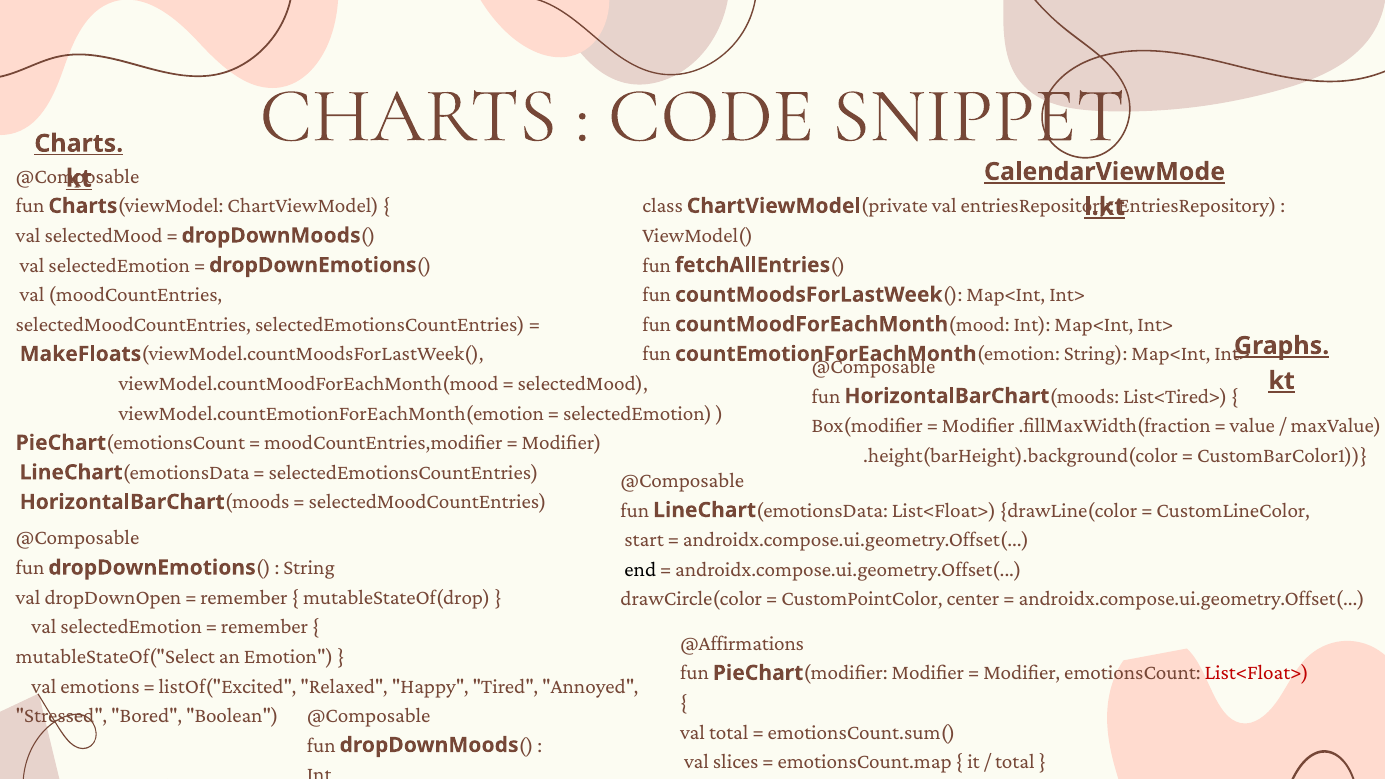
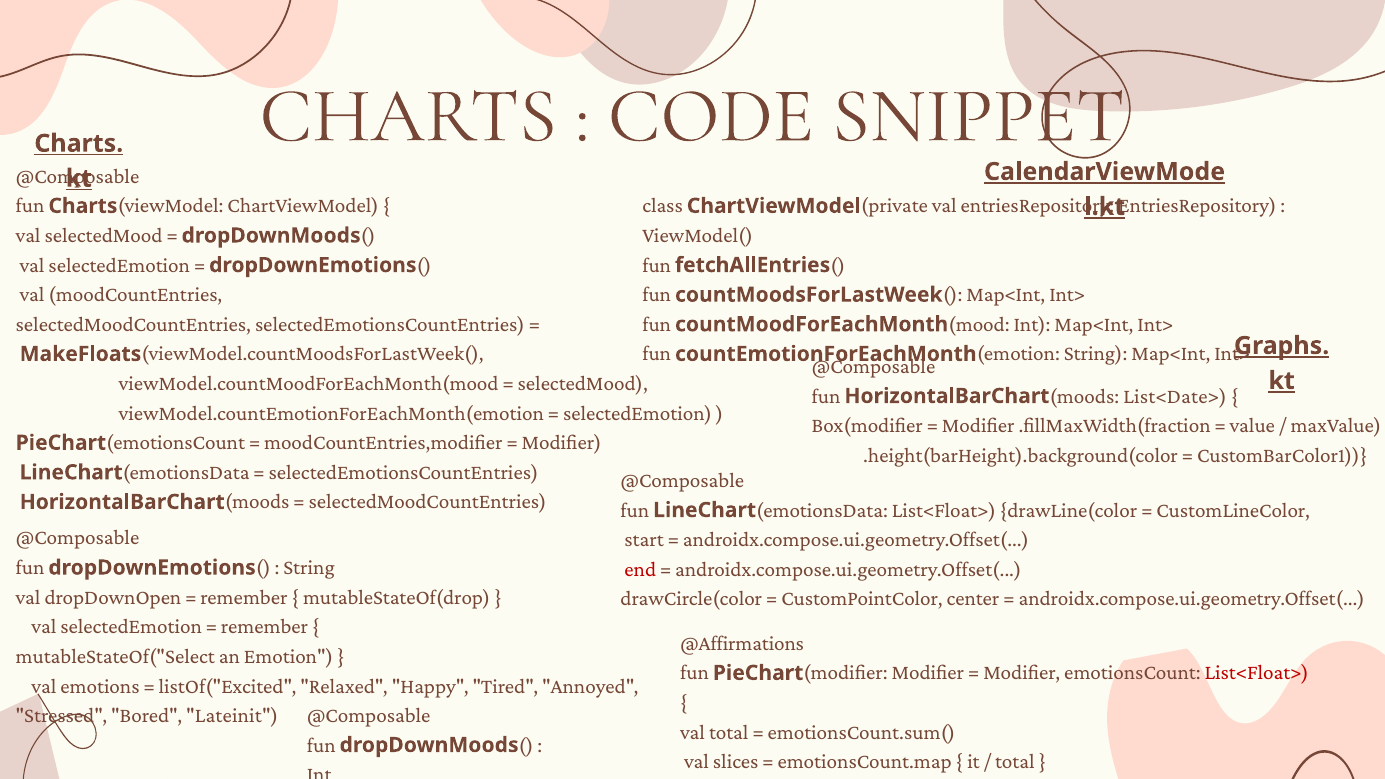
List<Tired>: List<Tired> -> List<Date>
end colour: black -> red
Boolean: Boolean -> Lateinit
